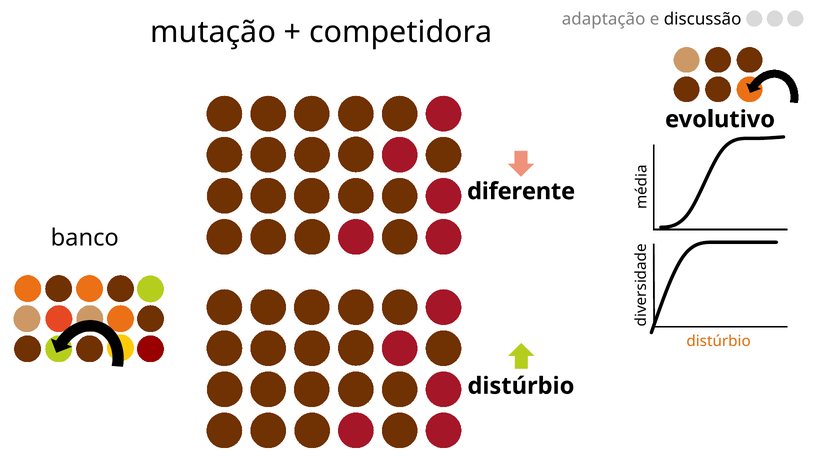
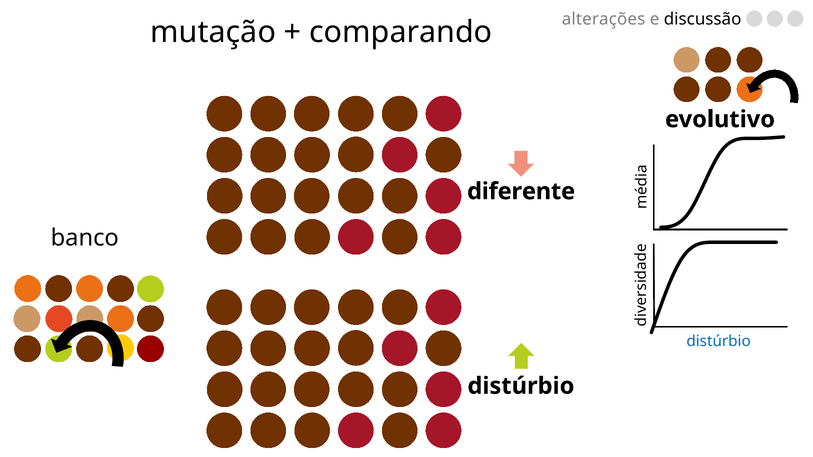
adaptação: adaptação -> alterações
competidora: competidora -> comparando
distúrbio at (719, 341) colour: orange -> blue
